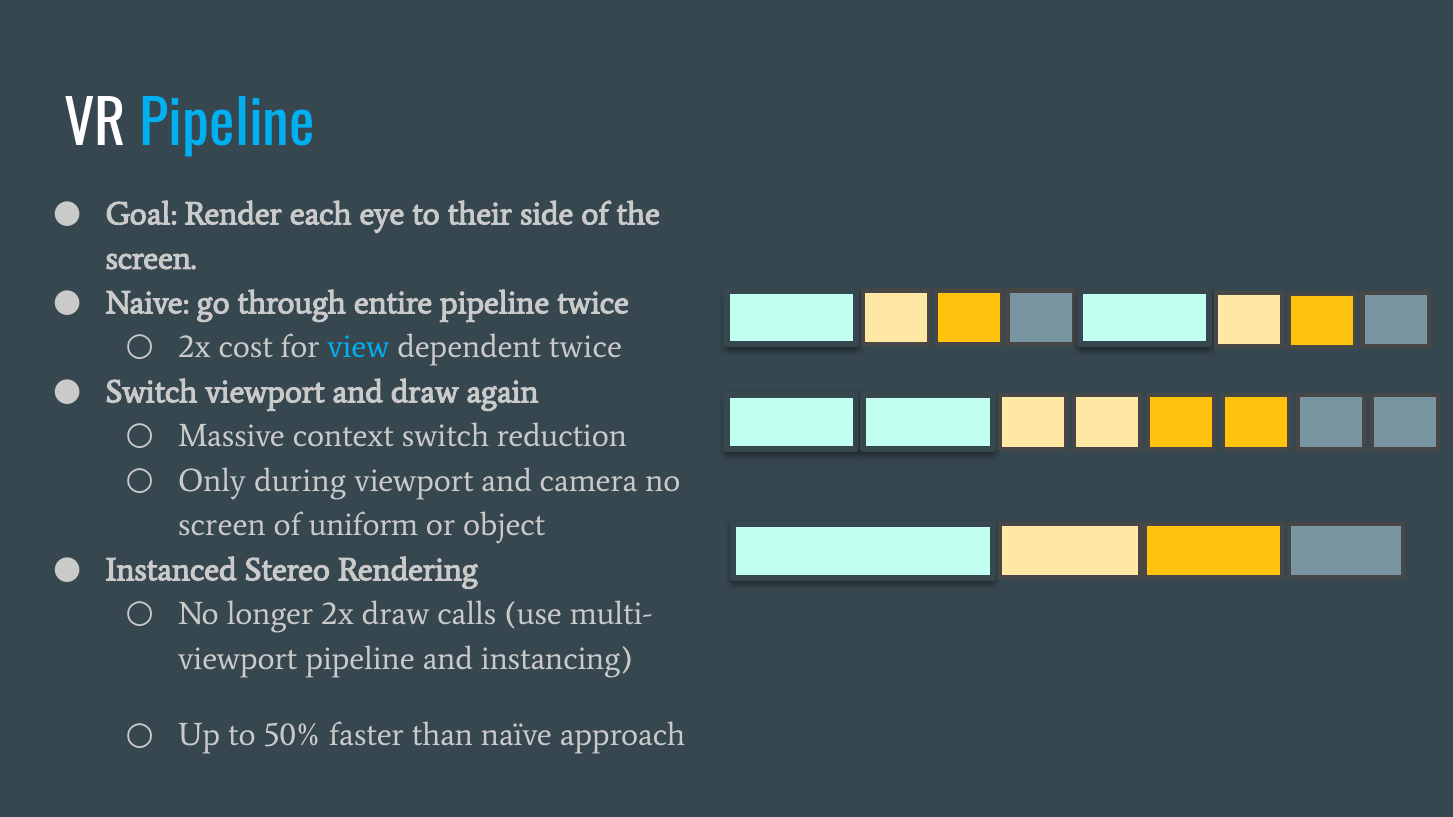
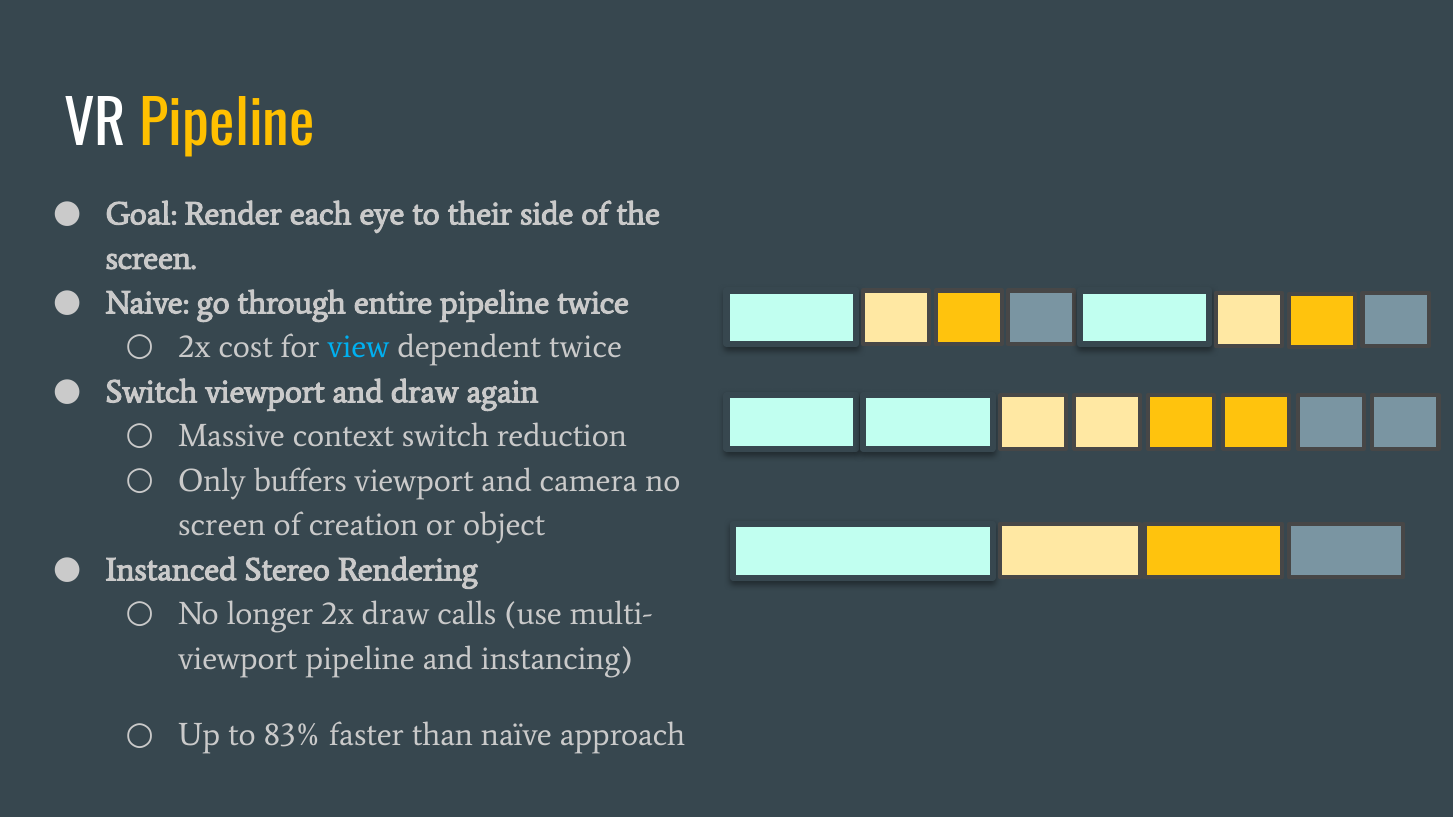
Pipeline at (227, 126) colour: light blue -> yellow
during: during -> buffers
uniform: uniform -> creation
50%: 50% -> 83%
